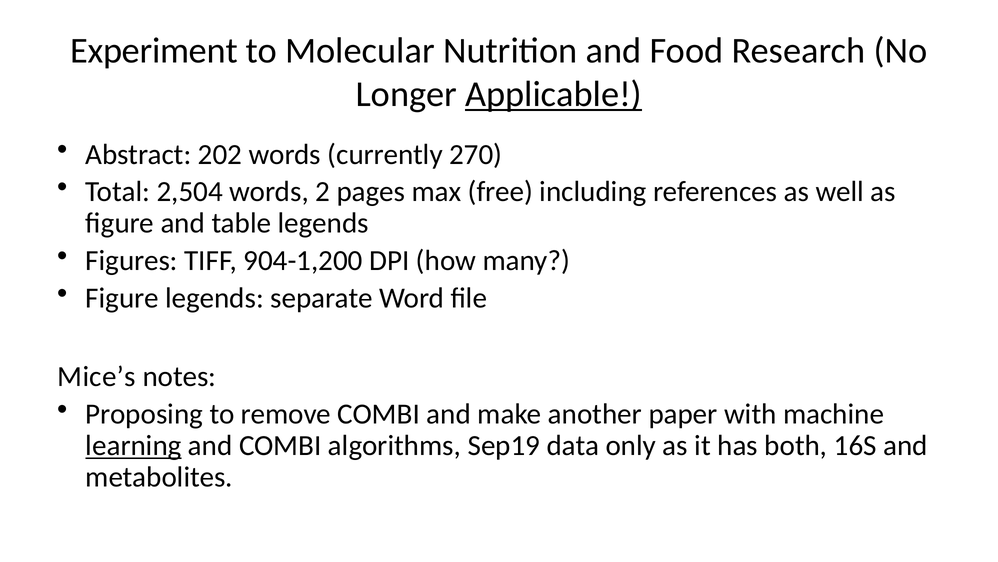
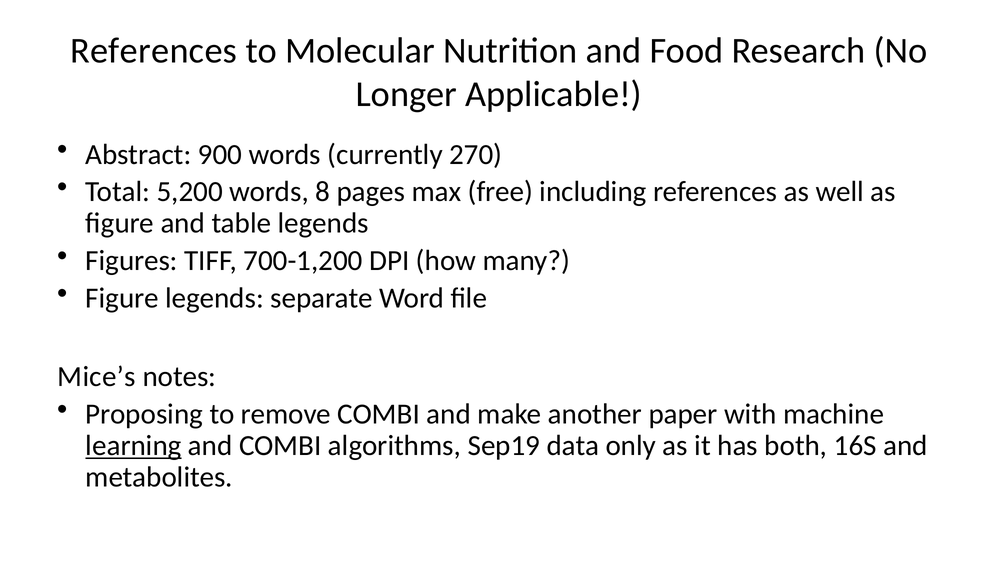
Experiment at (154, 51): Experiment -> References
Applicable underline: present -> none
202: 202 -> 900
2,504: 2,504 -> 5,200
2: 2 -> 8
904-1,200: 904-1,200 -> 700-1,200
